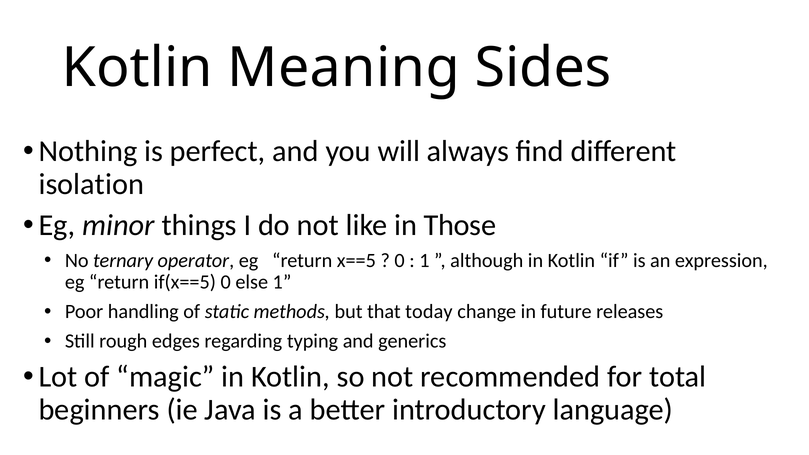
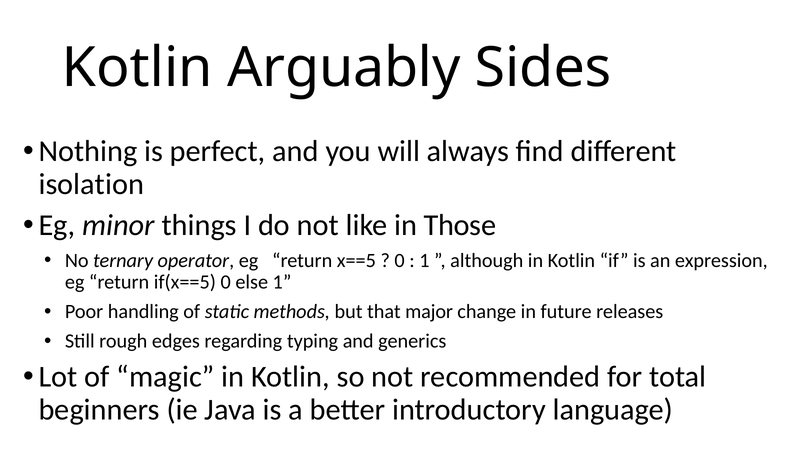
Meaning: Meaning -> Arguably
today: today -> major
